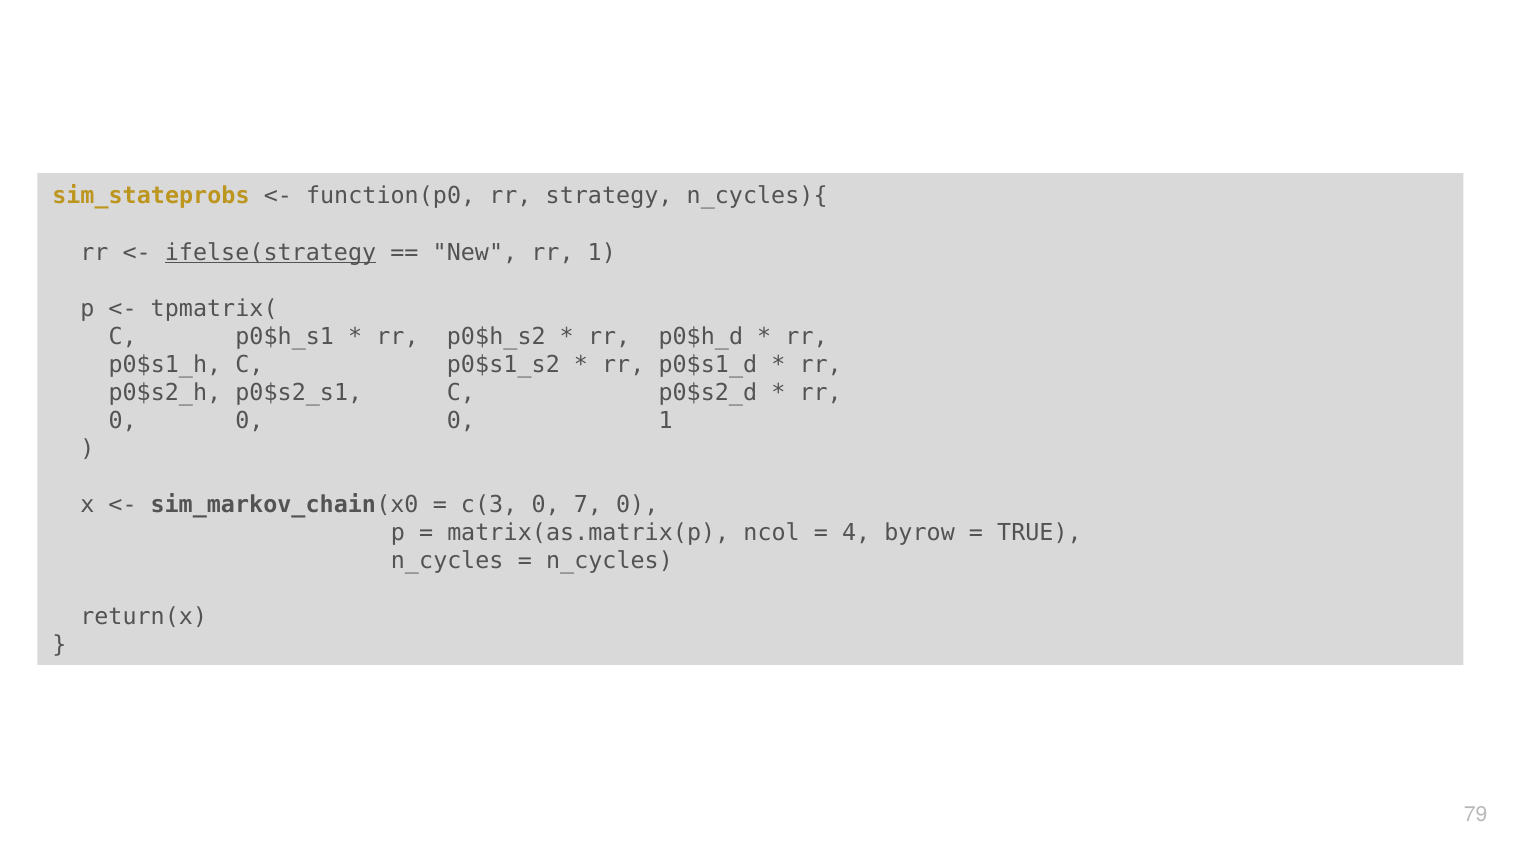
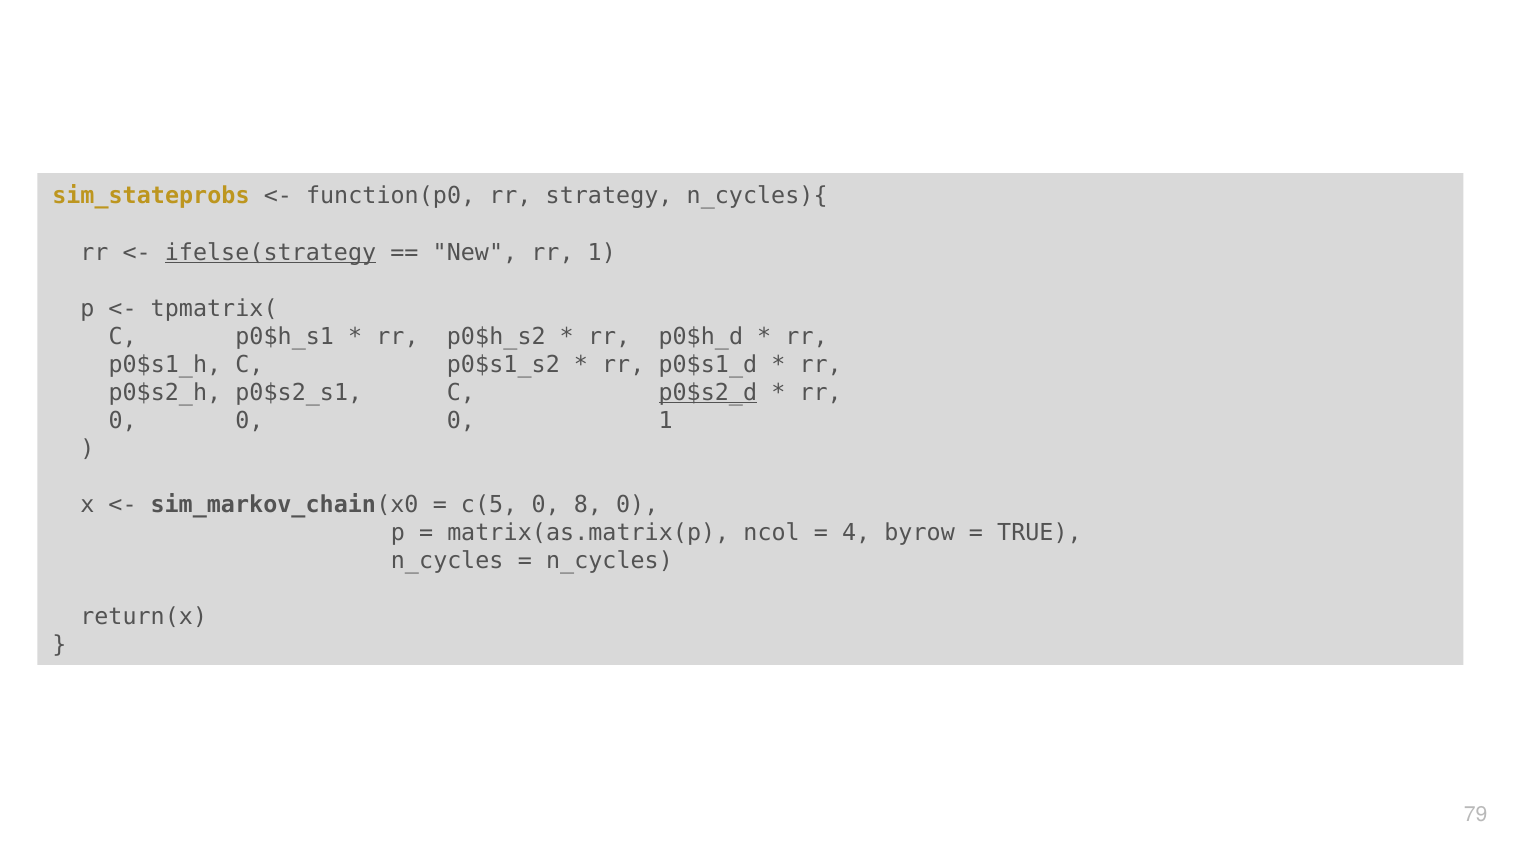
p0$s2_d underline: none -> present
c(3: c(3 -> c(5
7: 7 -> 8
